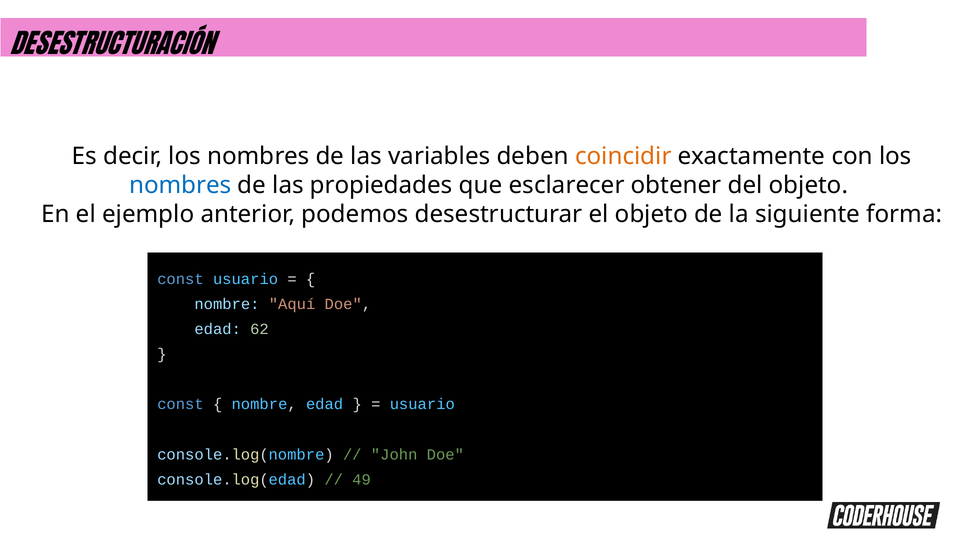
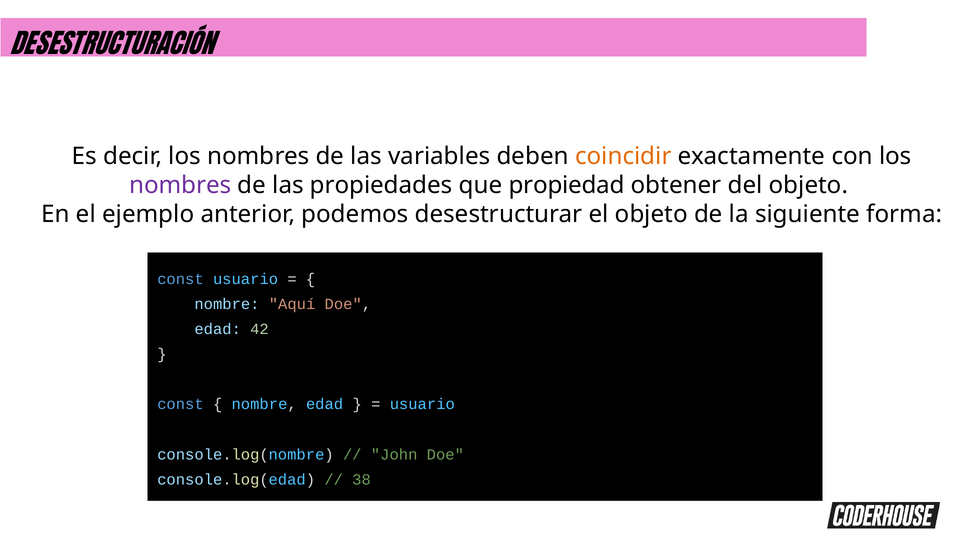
nombres at (180, 185) colour: blue -> purple
esclarecer: esclarecer -> propiedad
62: 62 -> 42
49: 49 -> 38
